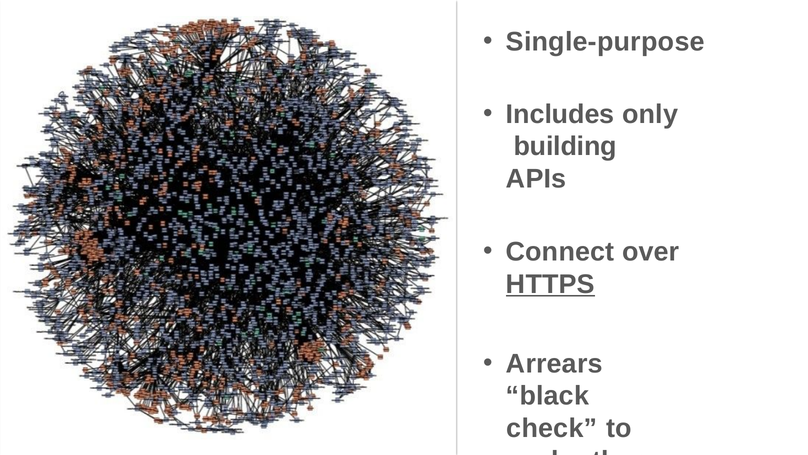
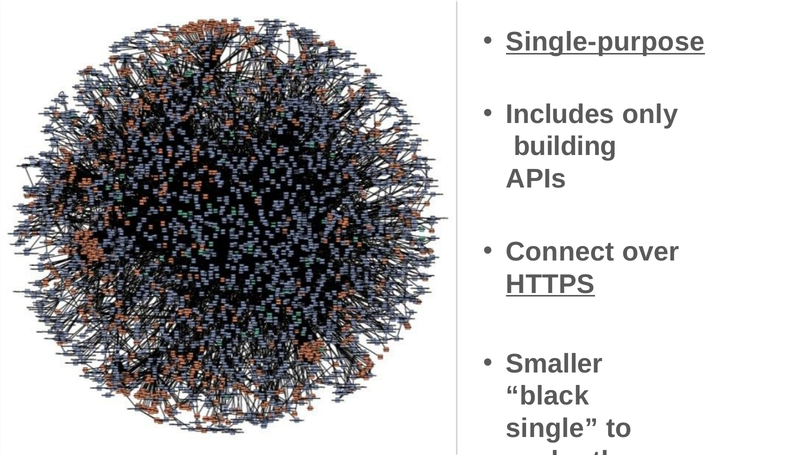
Single-purpose underline: none -> present
Arrears: Arrears -> Smaller
check: check -> single
